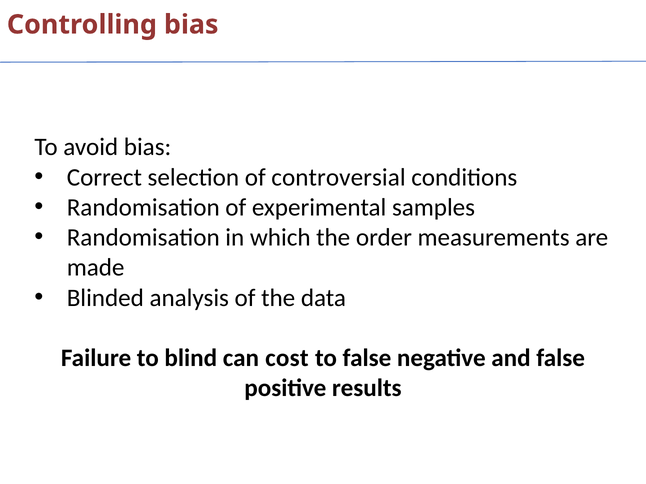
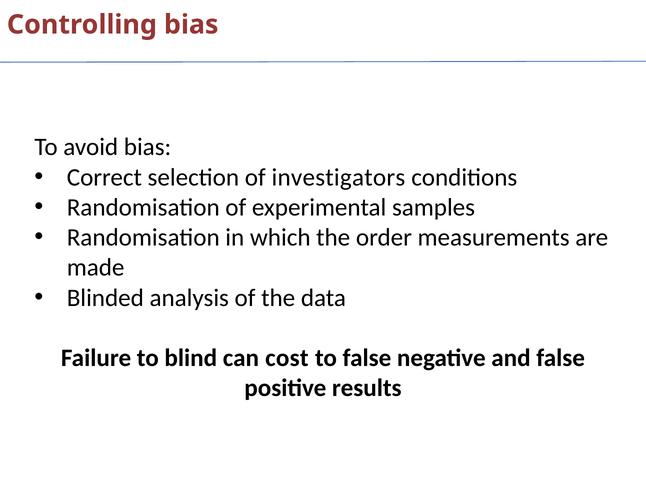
controversial: controversial -> investigators
